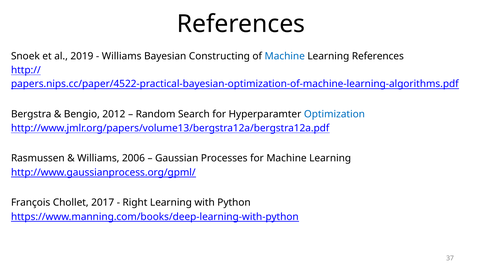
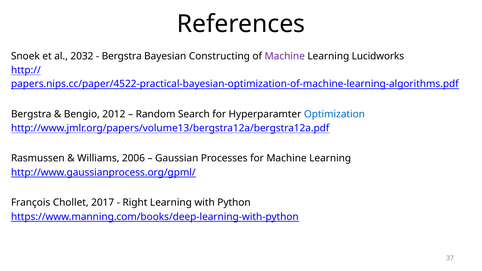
2019: 2019 -> 2032
Williams at (122, 56): Williams -> Bergstra
Machine at (285, 56) colour: blue -> purple
Learning References: References -> Lucidworks
